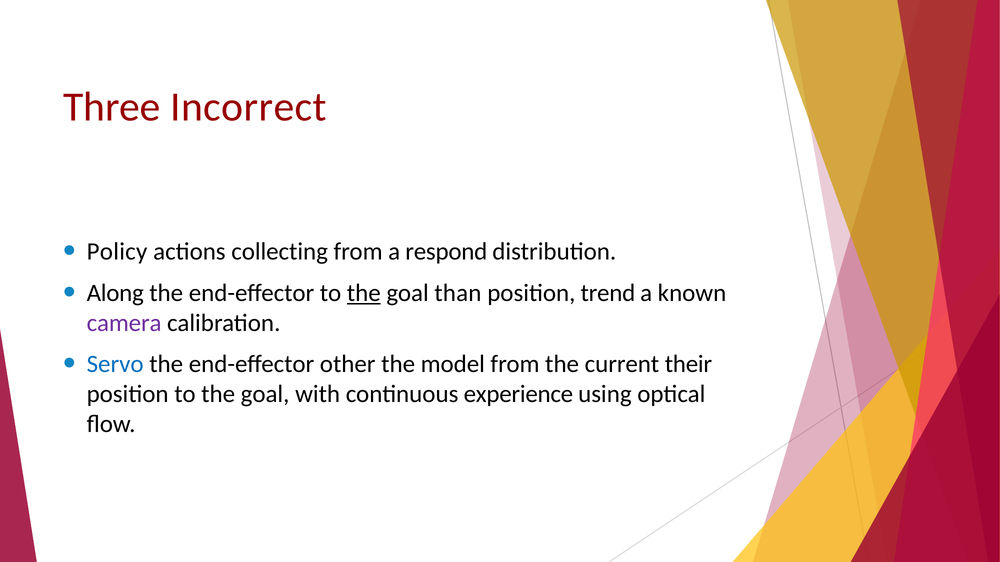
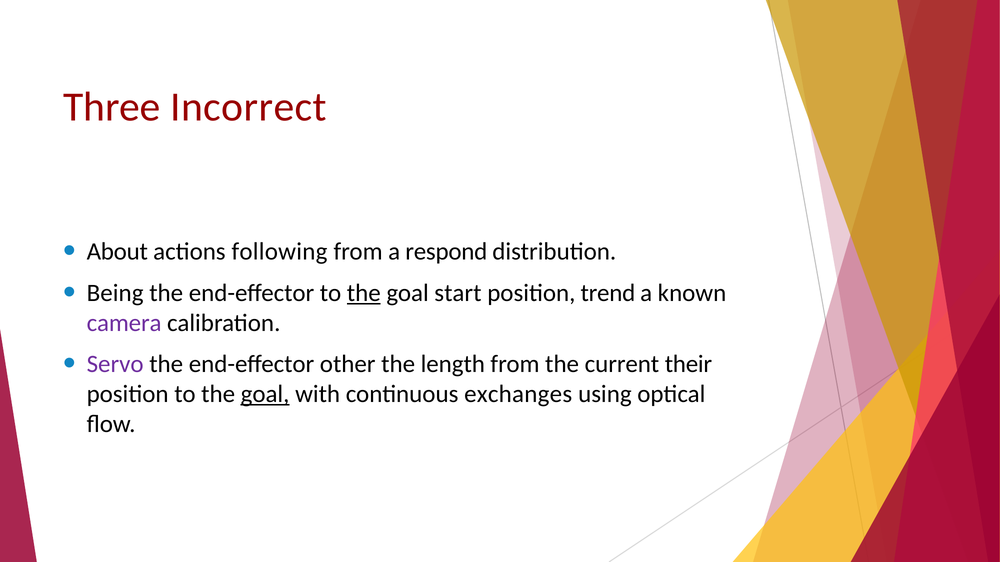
Policy: Policy -> About
collecting: collecting -> following
Along: Along -> Being
than: than -> start
Servo colour: blue -> purple
model: model -> length
goal at (265, 394) underline: none -> present
experience: experience -> exchanges
